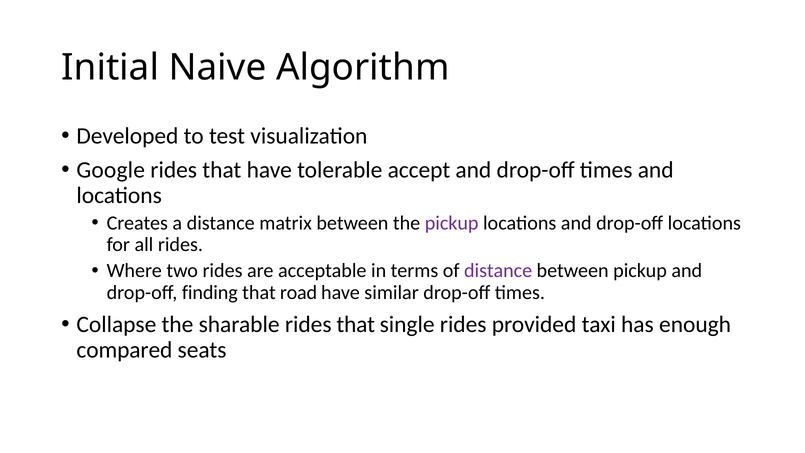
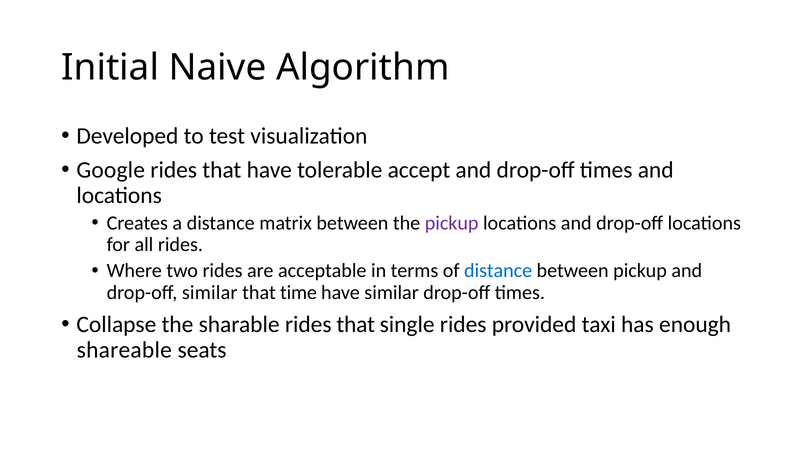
distance at (498, 271) colour: purple -> blue
drop-off finding: finding -> similar
road: road -> time
compared: compared -> shareable
